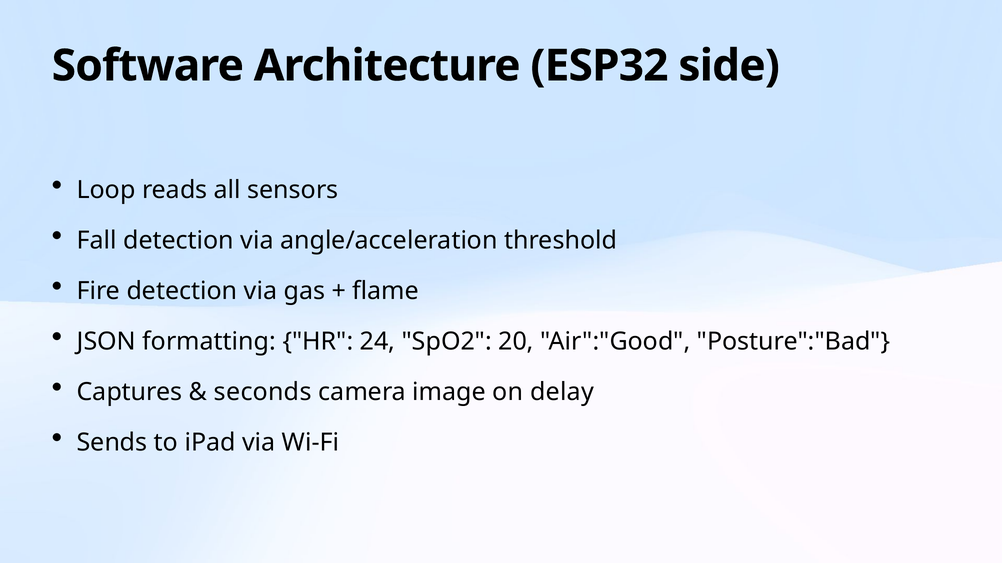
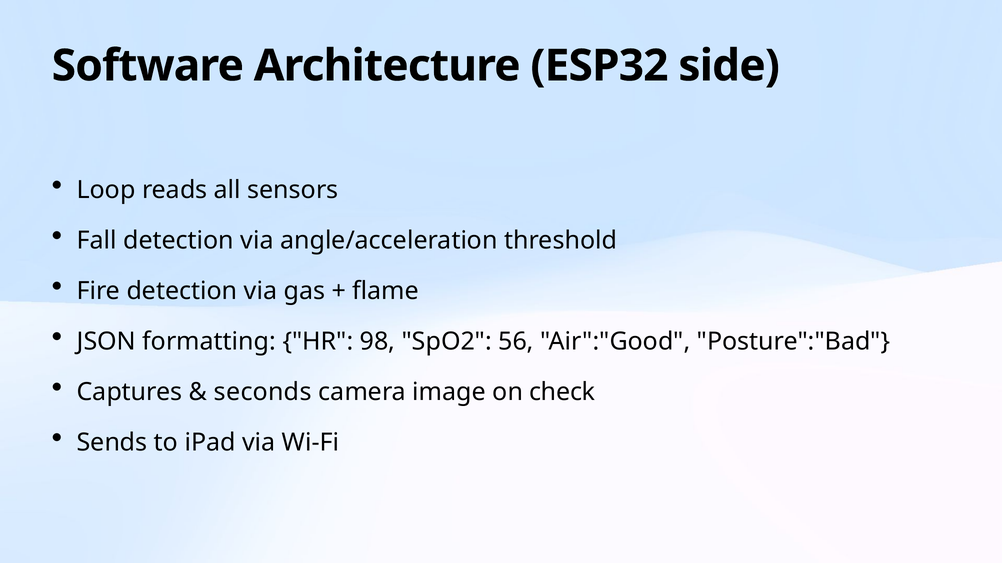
24: 24 -> 98
20: 20 -> 56
delay: delay -> check
